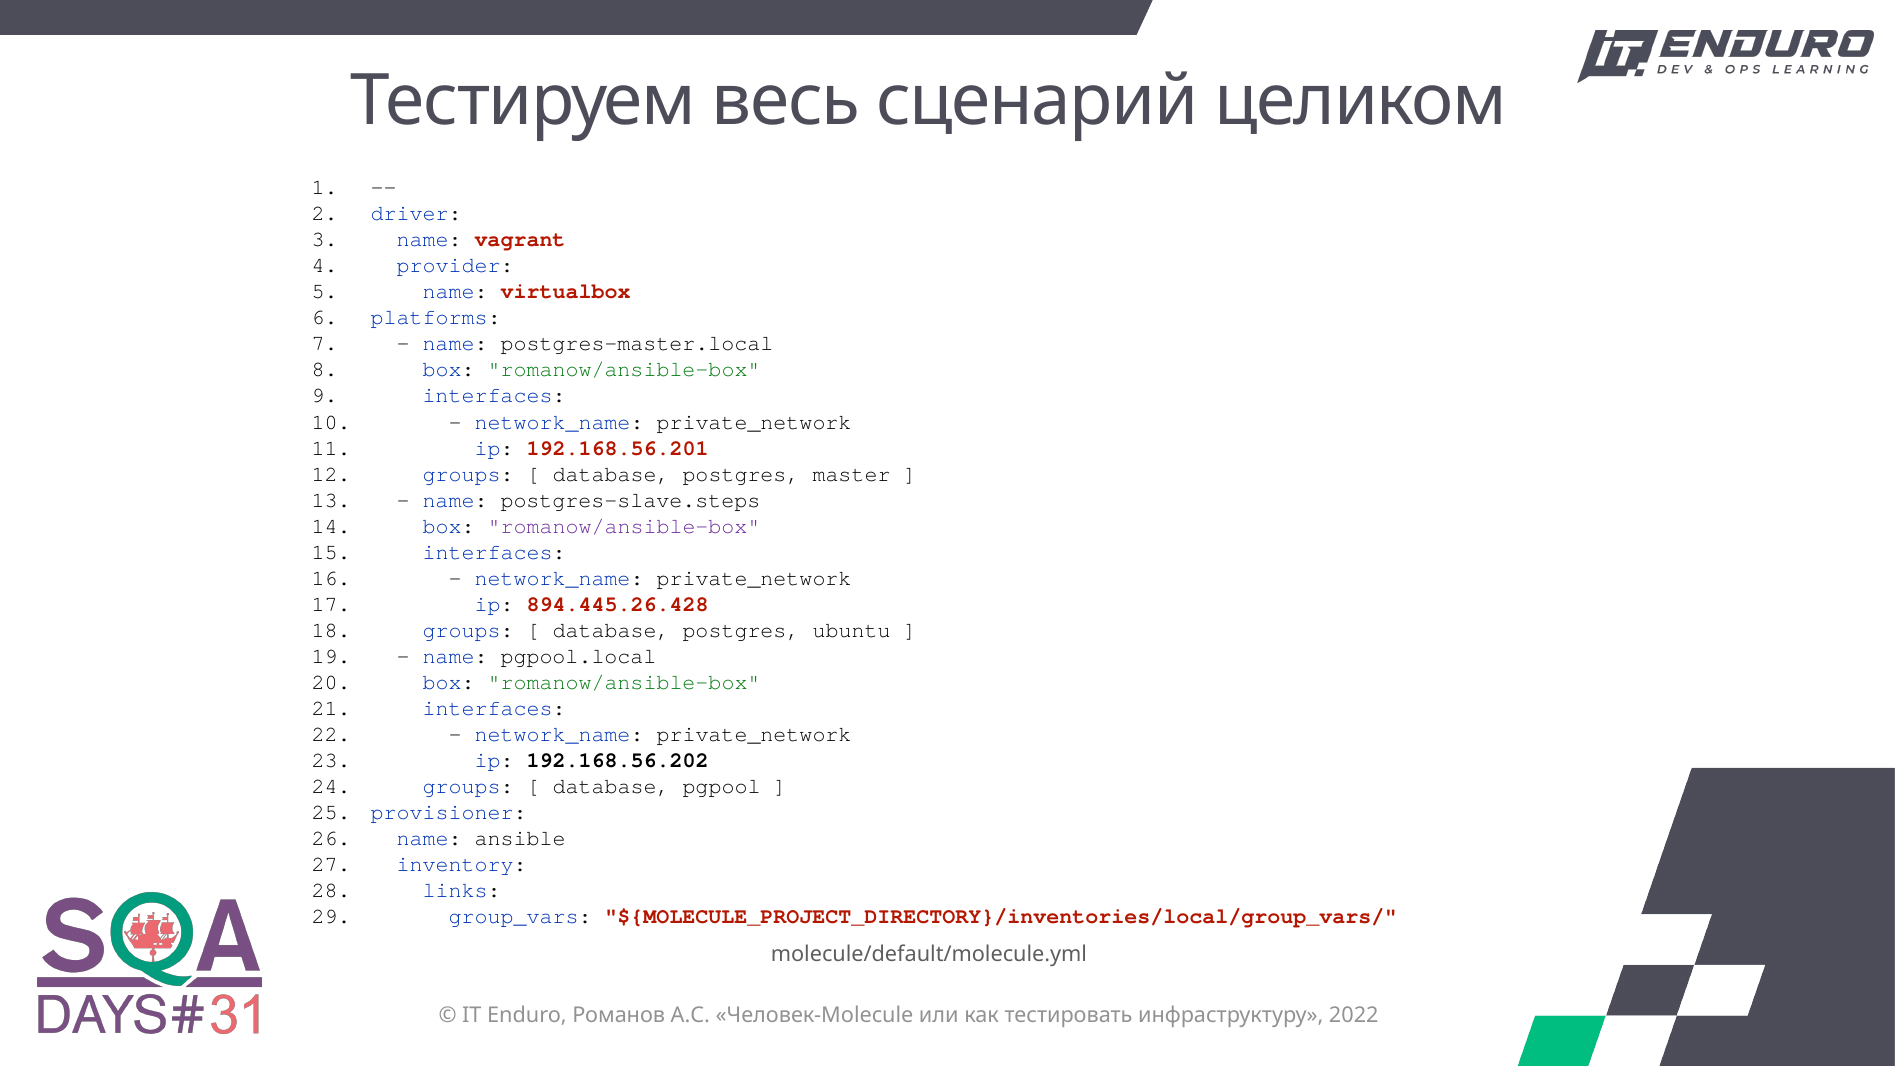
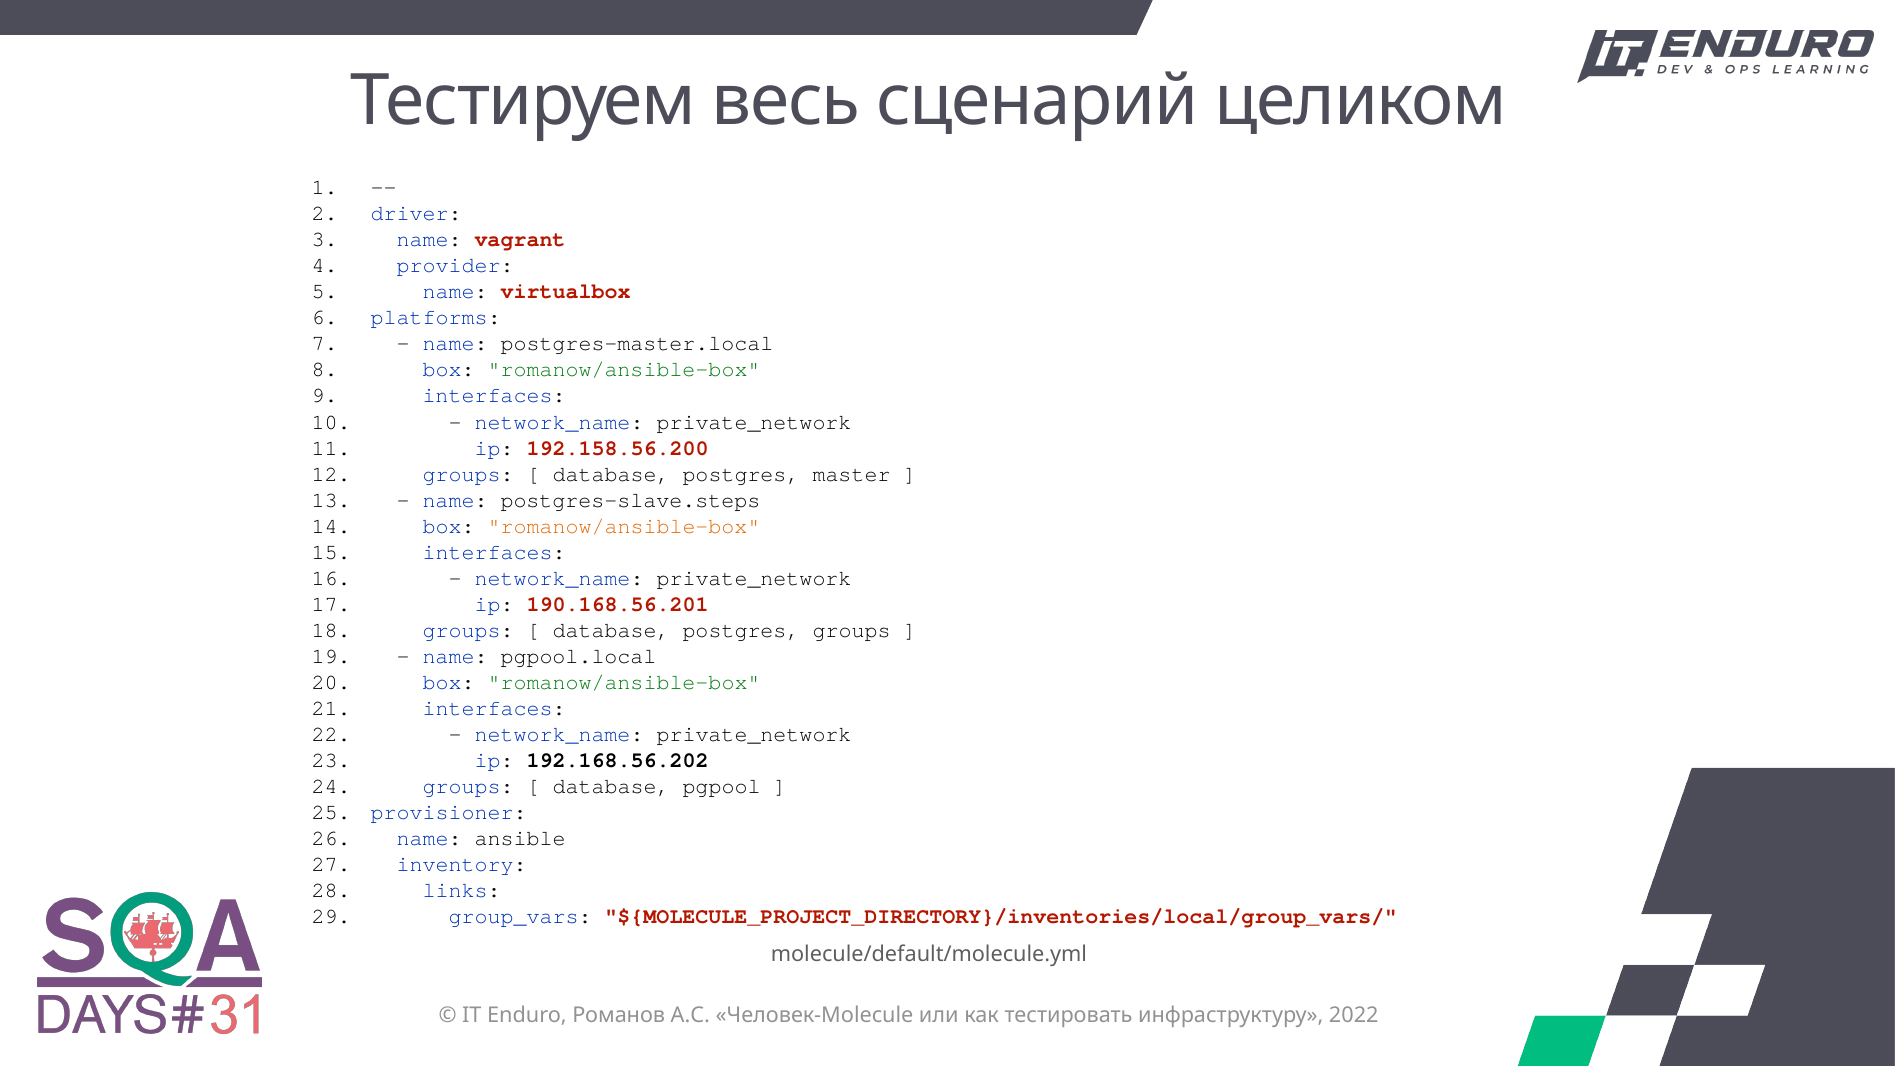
192.168.56.201: 192.168.56.201 -> 192.158.56.200
romanow/ansible-box at (624, 526) colour: purple -> orange
894.445.26.428: 894.445.26.428 -> 190.168.56.201
postgres ubuntu: ubuntu -> groups
